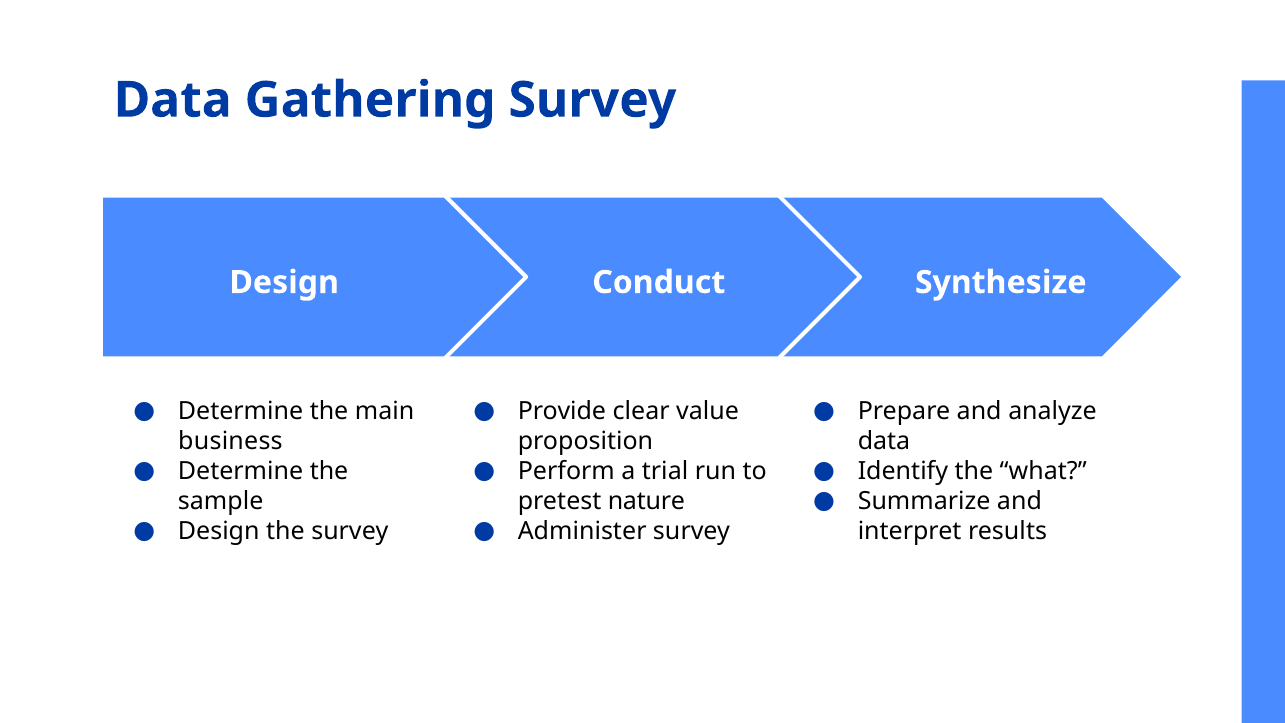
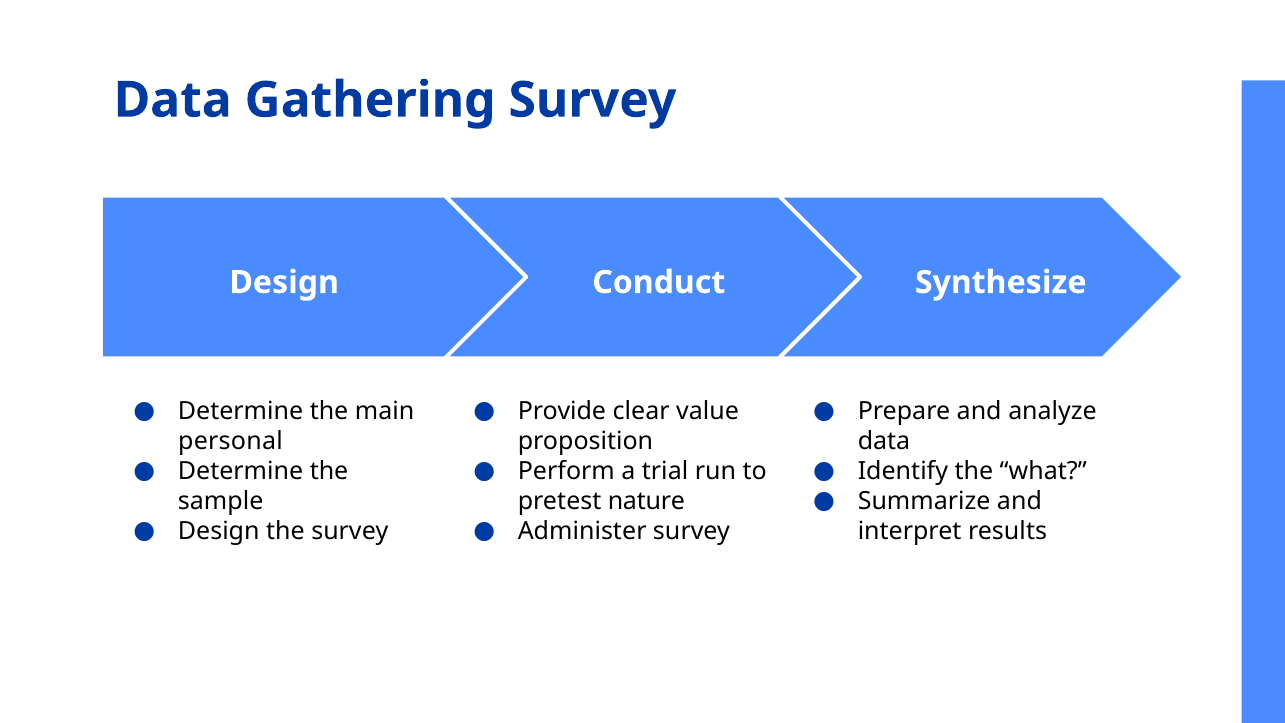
business: business -> personal
